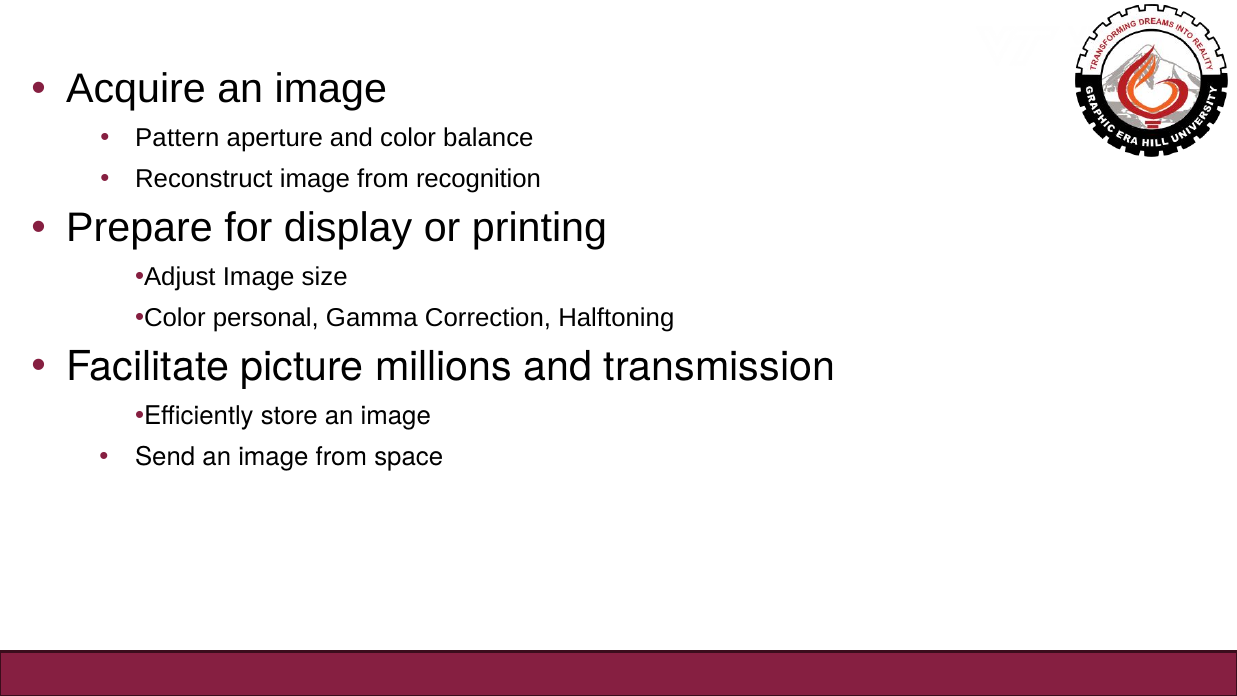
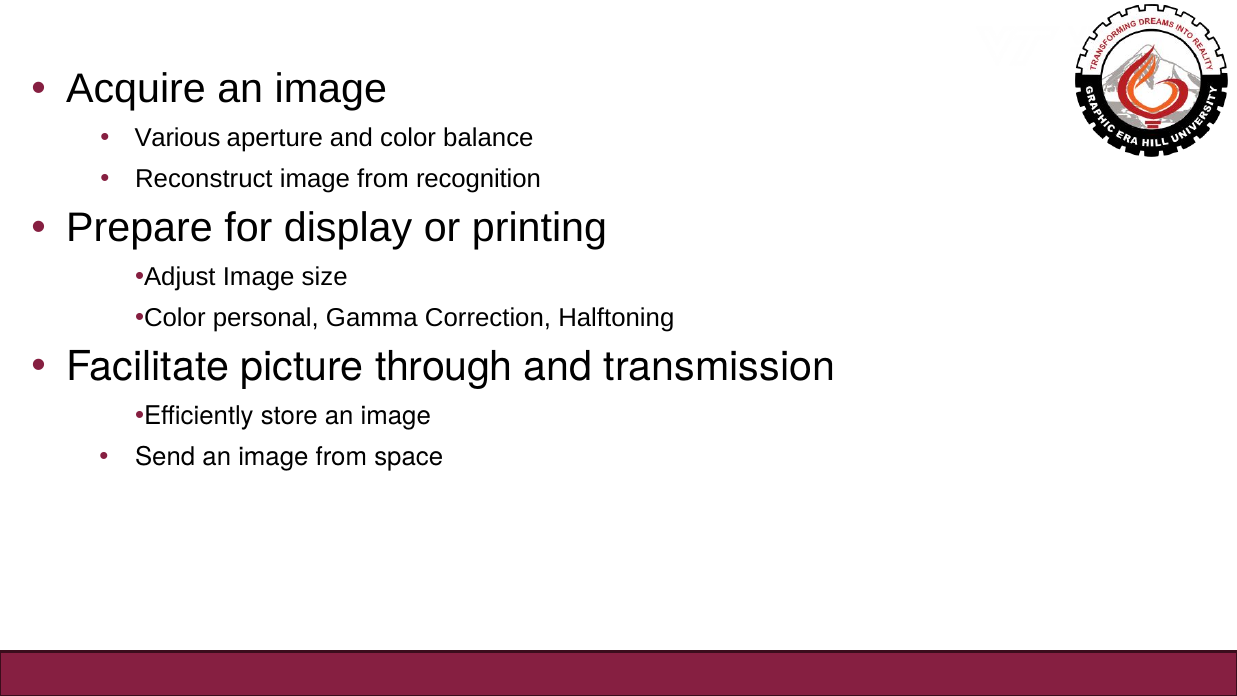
Pattern: Pattern -> Various
millions: millions -> through
